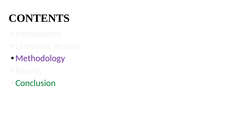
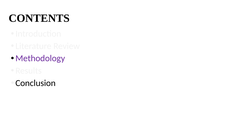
Conclusion colour: green -> black
